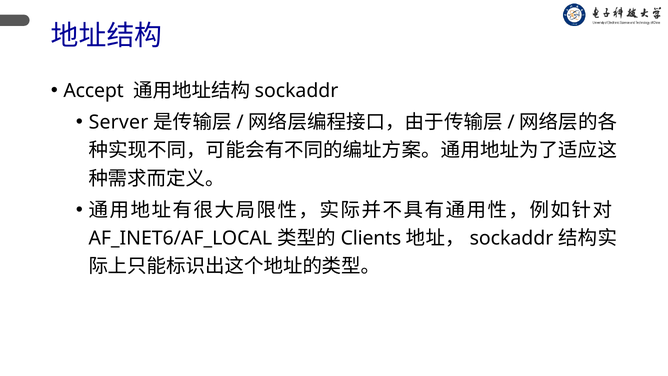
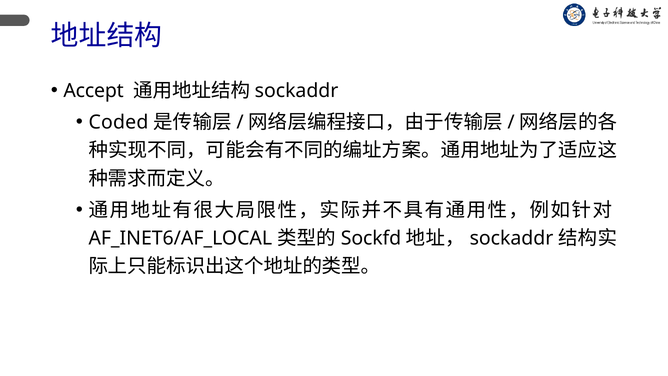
Server: Server -> Coded
Clients: Clients -> Sockfd
